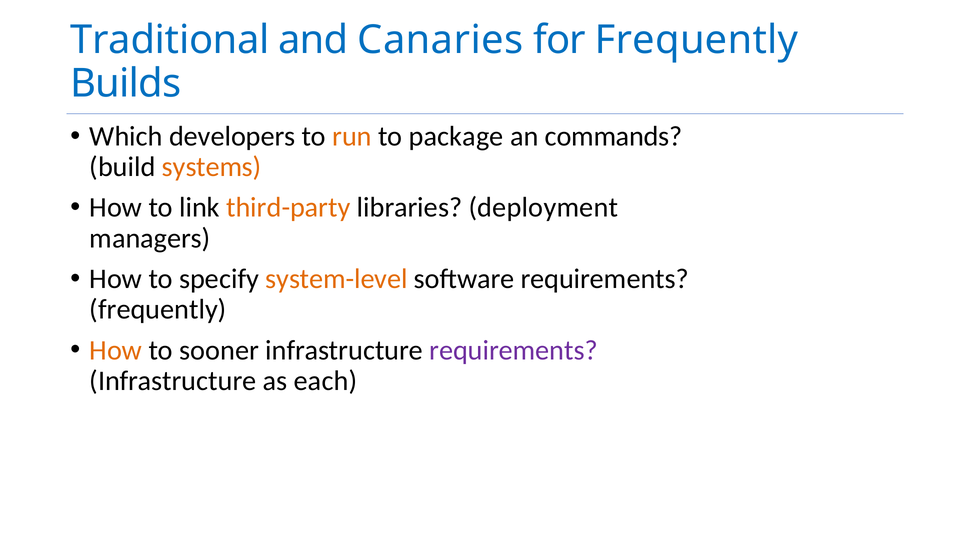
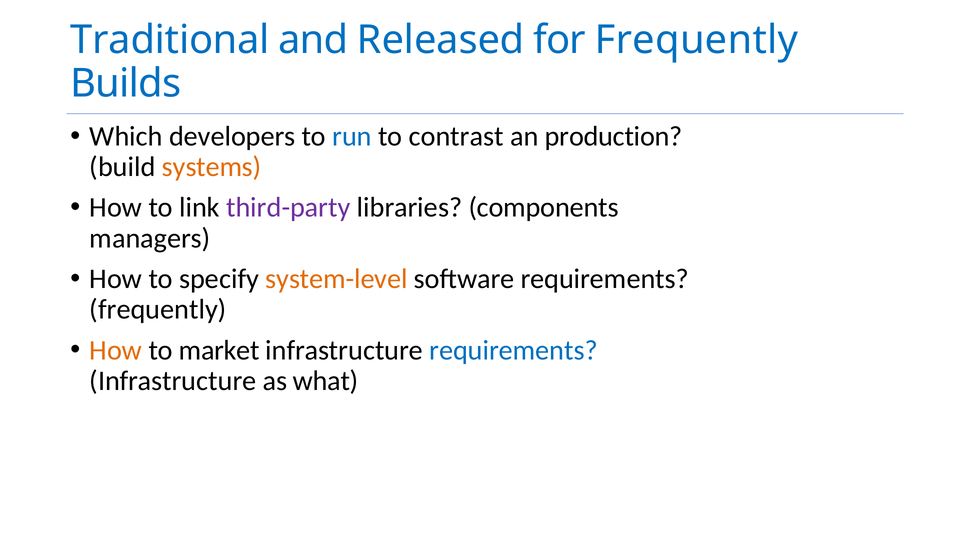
Canaries: Canaries -> Released
run colour: orange -> blue
package: package -> contrast
commands: commands -> production
third-party colour: orange -> purple
deployment: deployment -> components
sooner: sooner -> market
requirements at (513, 350) colour: purple -> blue
each: each -> what
